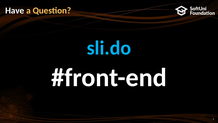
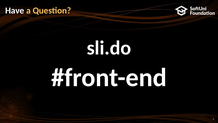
sli.do colour: light blue -> white
